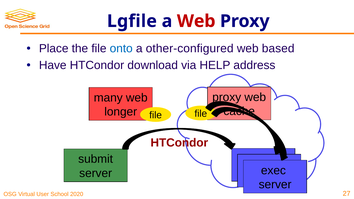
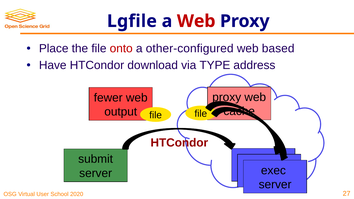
onto colour: blue -> red
HELP: HELP -> TYPE
many: many -> fewer
longer: longer -> output
